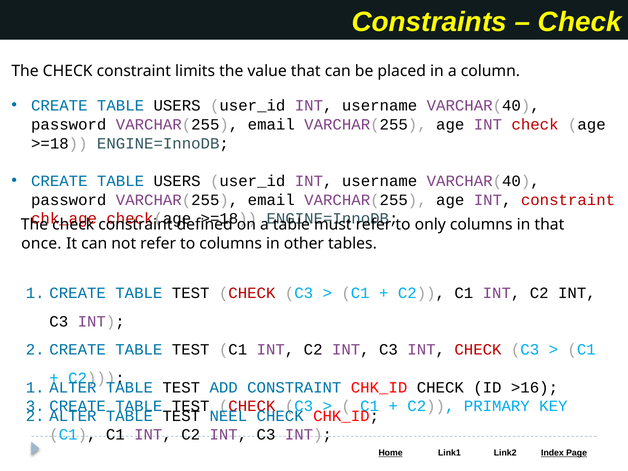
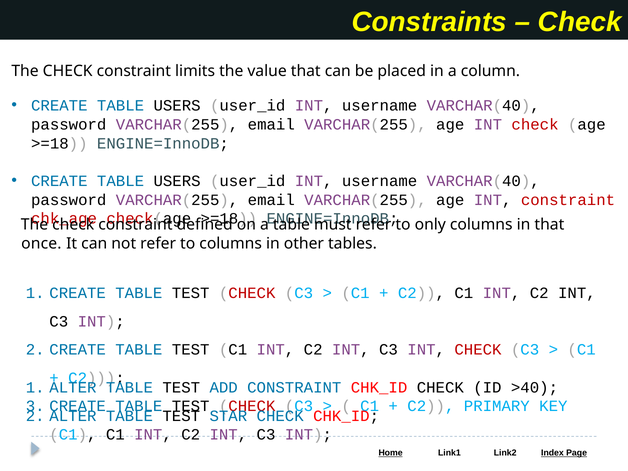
>16: >16 -> >40
NEEL: NEEL -> STAR
